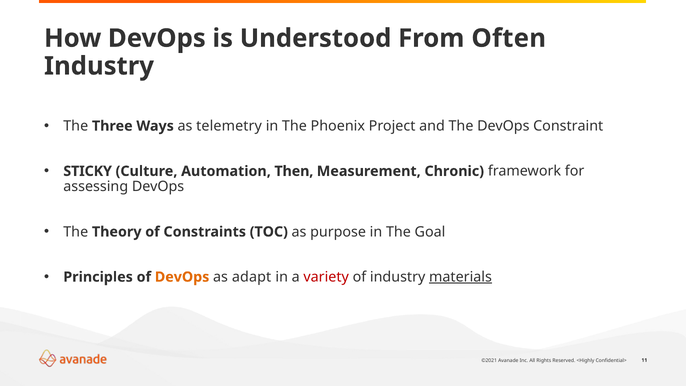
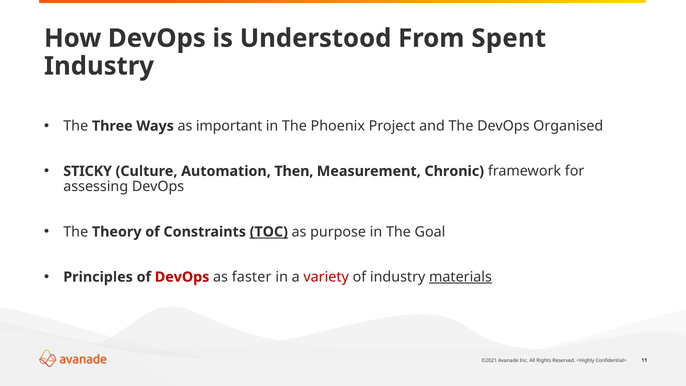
Often: Often -> Spent
telemetry: telemetry -> important
Constraint: Constraint -> Organised
TOC underline: none -> present
DevOps at (182, 277) colour: orange -> red
adapt: adapt -> faster
